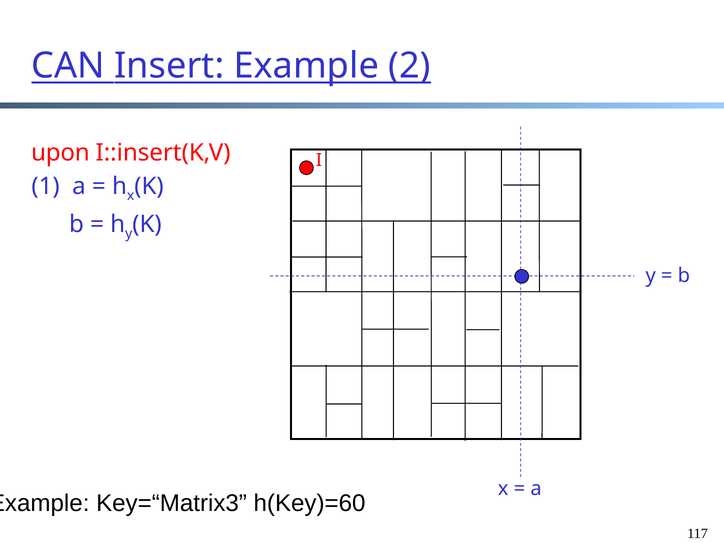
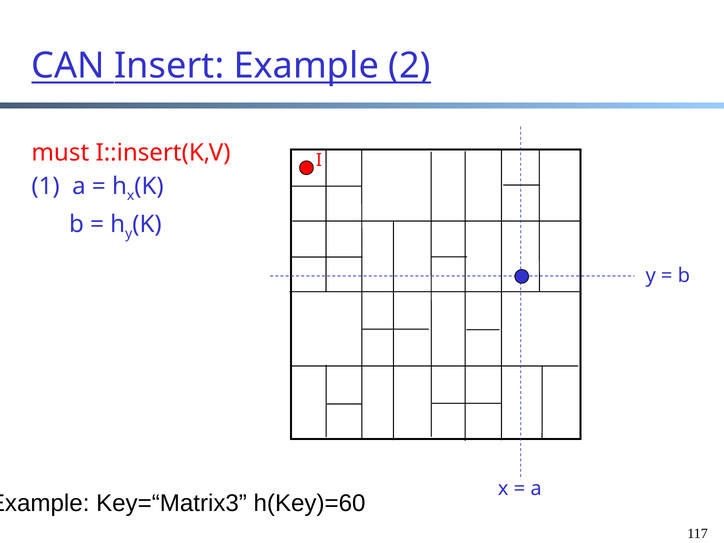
upon: upon -> must
